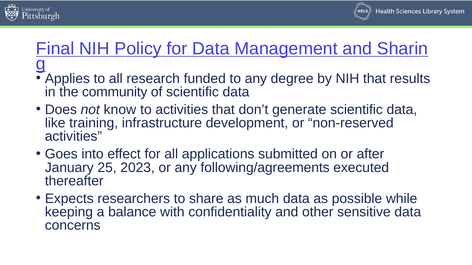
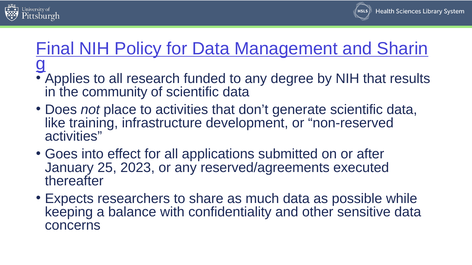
know: know -> place
following/agreements: following/agreements -> reserved/agreements
